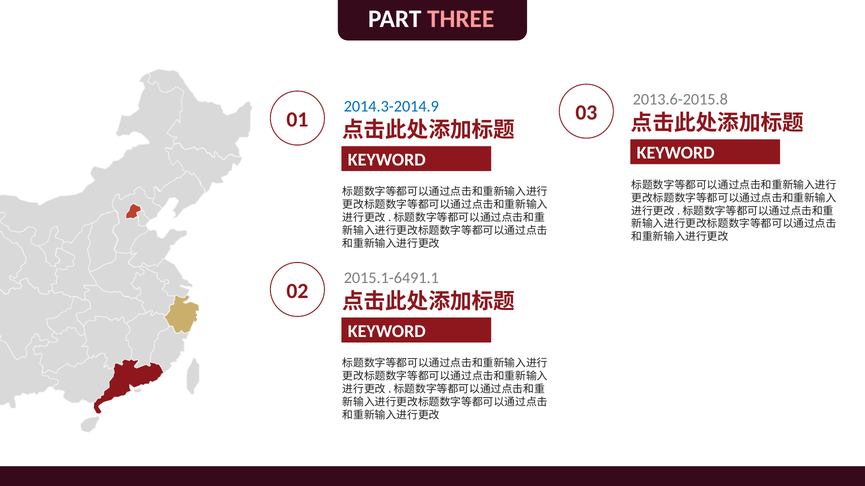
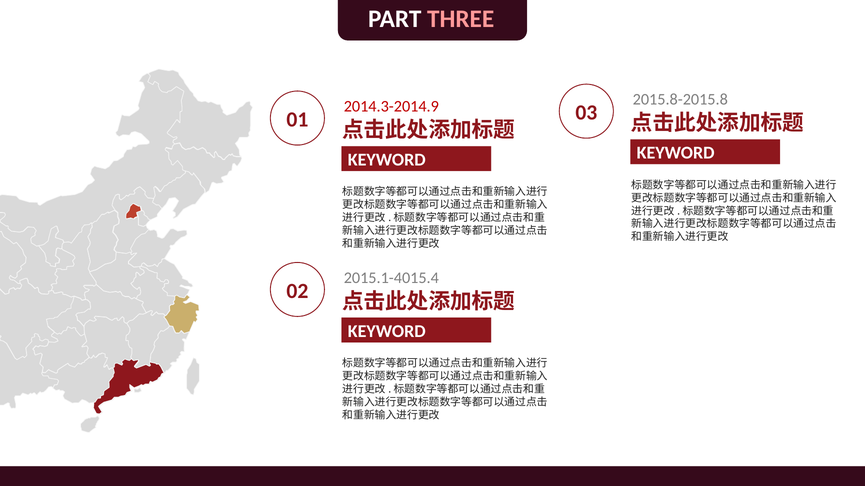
2013.6-2015.8: 2013.6-2015.8 -> 2015.8-2015.8
2014.3-2014.9 colour: blue -> red
2015.1-6491.1: 2015.1-6491.1 -> 2015.1-4015.4
